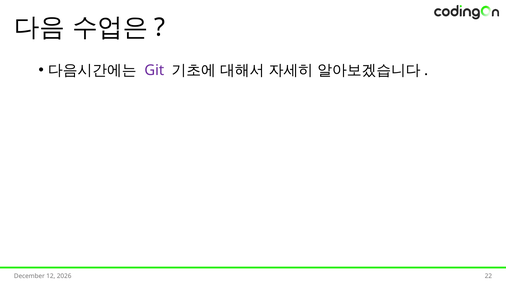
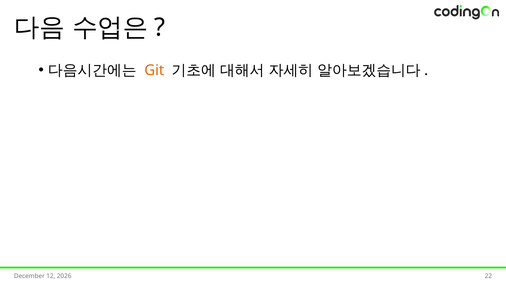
Git colour: purple -> orange
